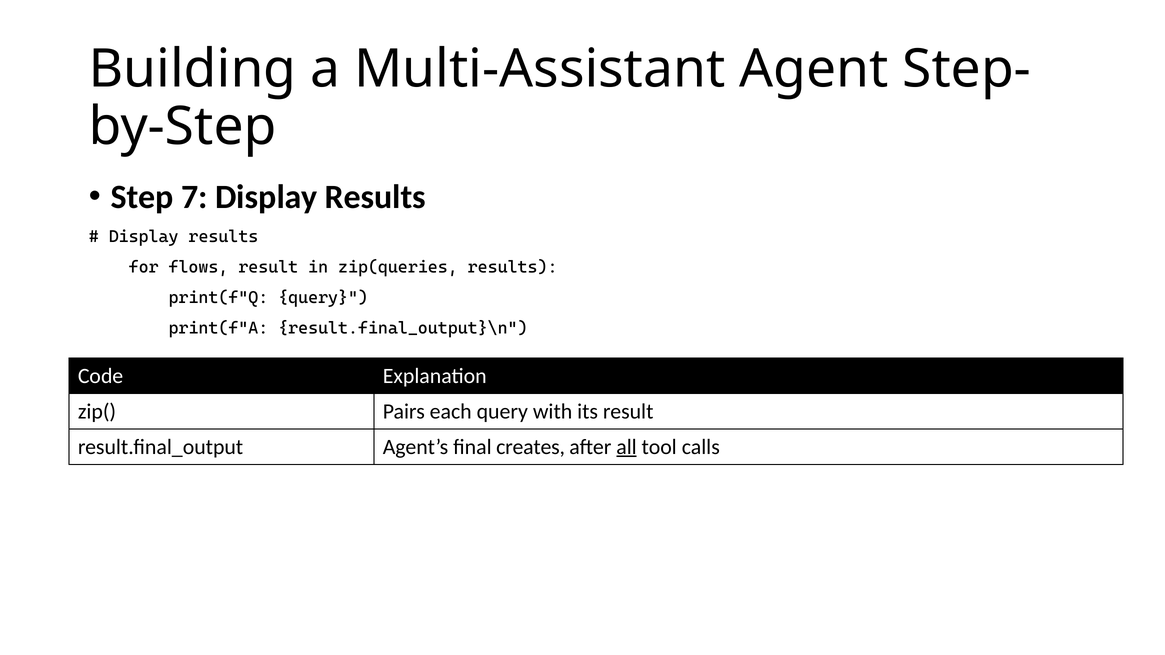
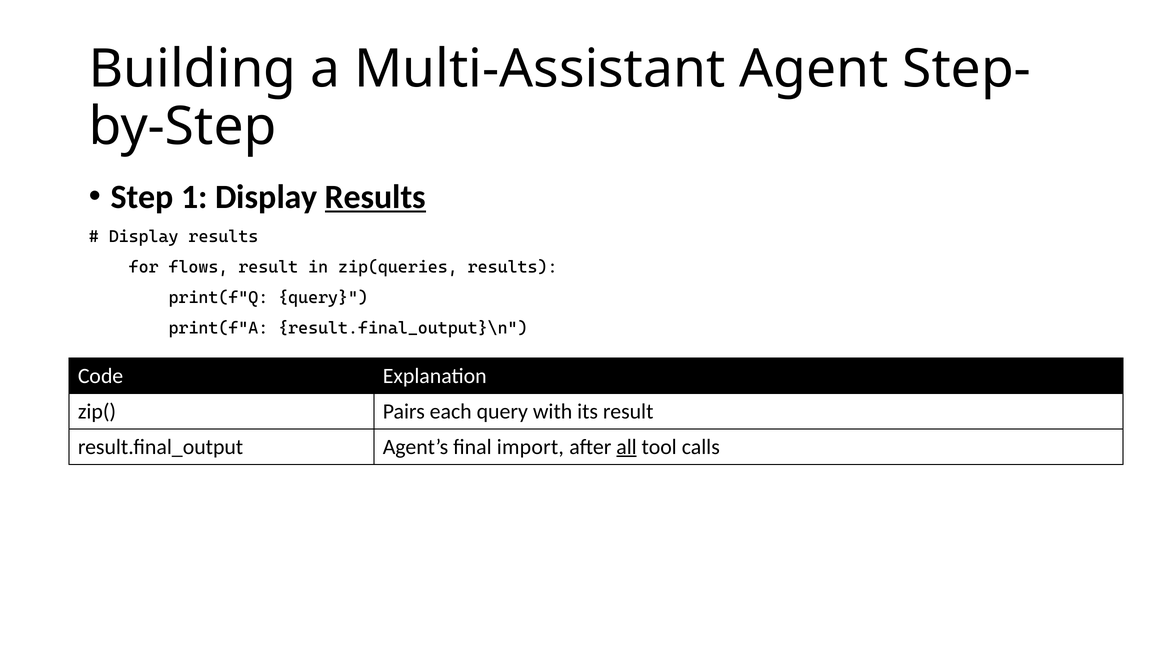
7: 7 -> 1
Results at (375, 197) underline: none -> present
creates: creates -> import
